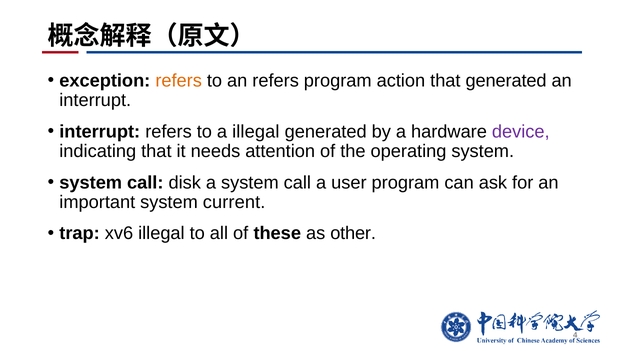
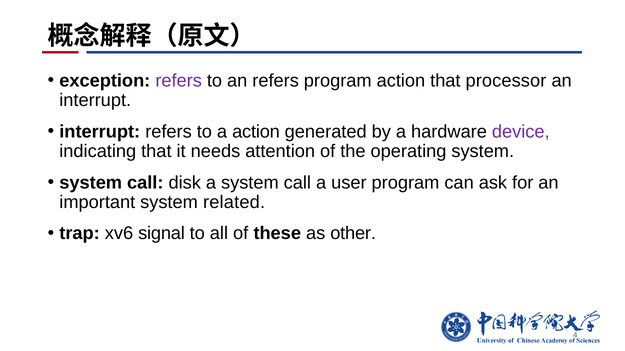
refers at (179, 81) colour: orange -> purple
that generated: generated -> processor
a illegal: illegal -> action
current: current -> related
xv6 illegal: illegal -> signal
